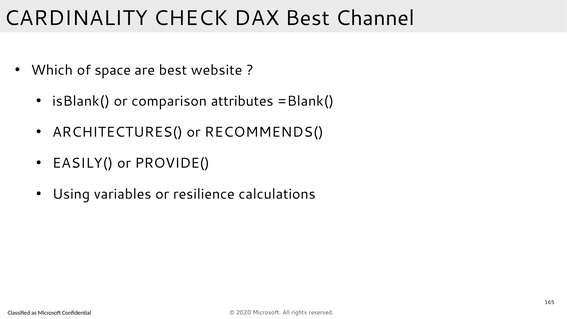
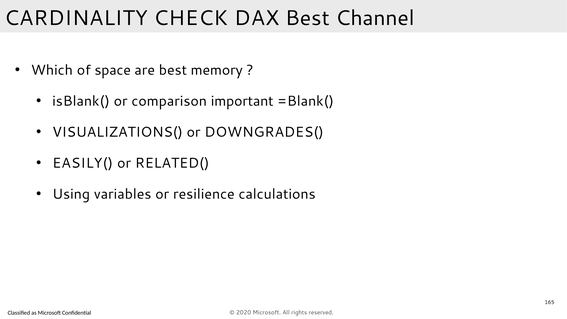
website: website -> memory
attributes: attributes -> important
ARCHITECTURES(: ARCHITECTURES( -> VISUALIZATIONS(
RECOMMENDS(: RECOMMENDS( -> DOWNGRADES(
PROVIDE(: PROVIDE( -> RELATED(
